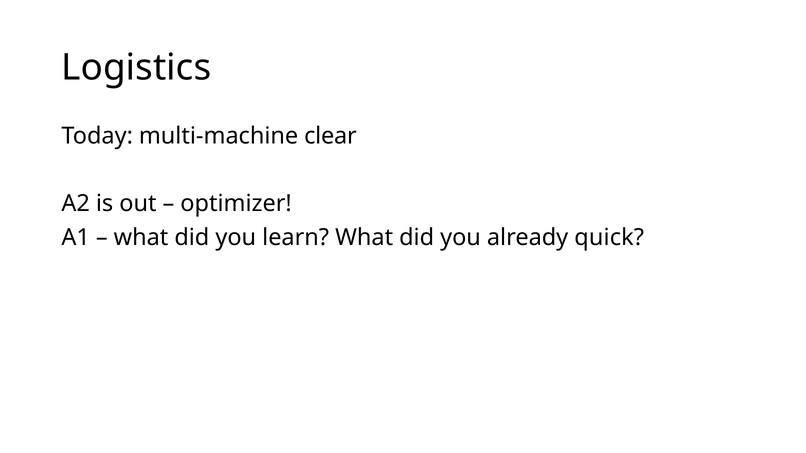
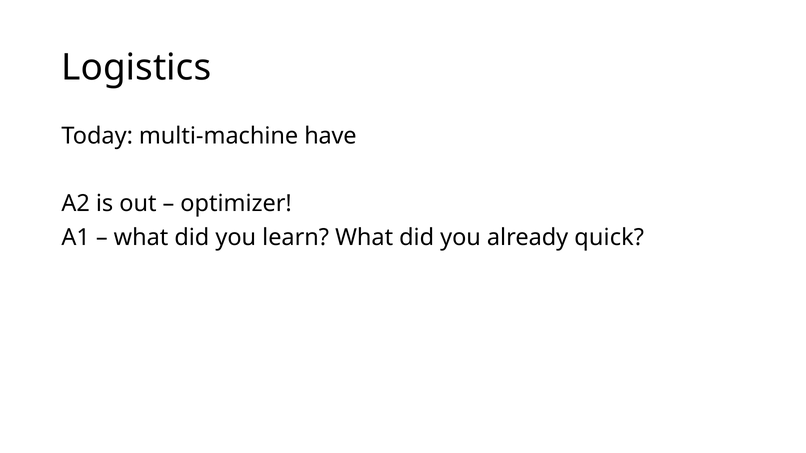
clear: clear -> have
